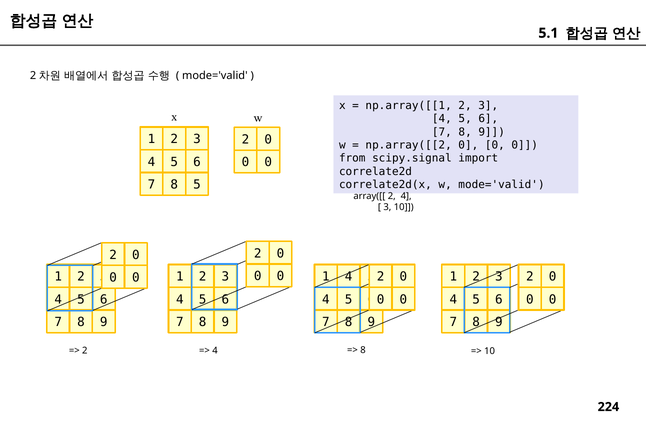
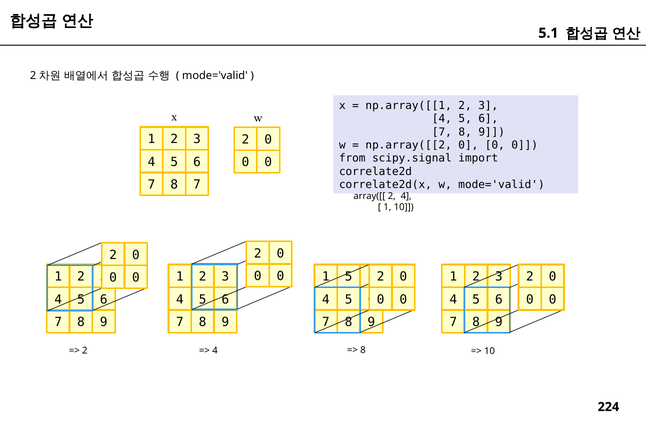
8 5: 5 -> 7
3 at (387, 207): 3 -> 1
1 4: 4 -> 5
